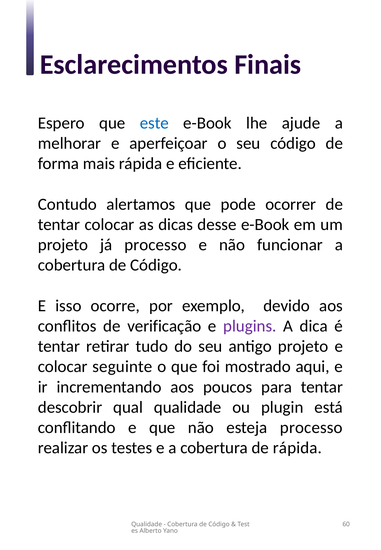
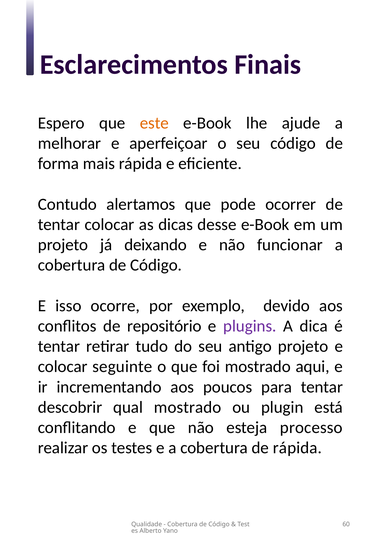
este colour: blue -> orange
já processo: processo -> deixando
verificação: verificação -> repositório
qual qualidade: qualidade -> mostrado
